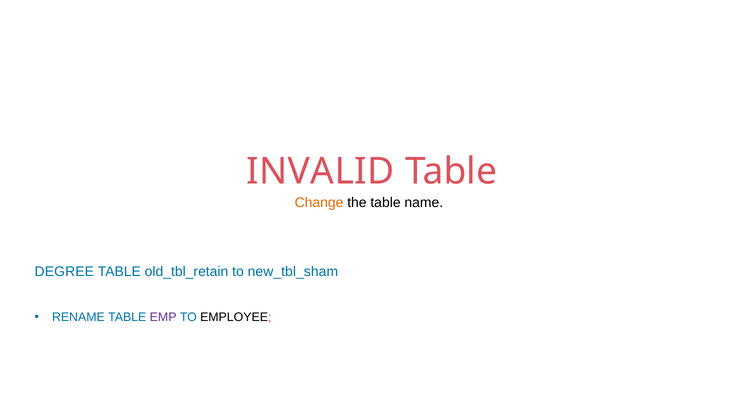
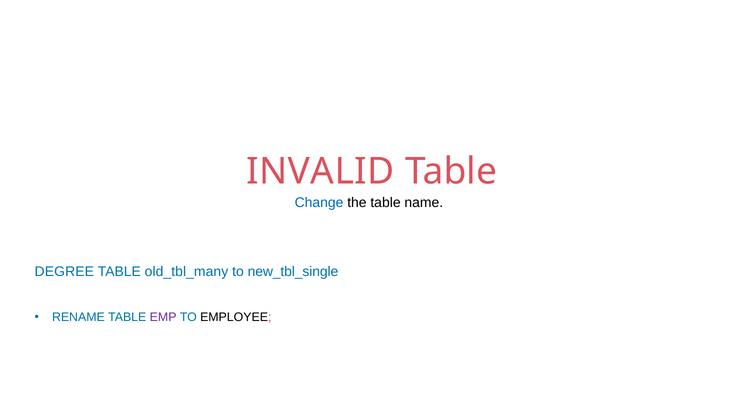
Change colour: orange -> blue
old_tbl_retain: old_tbl_retain -> old_tbl_many
new_tbl_sham: new_tbl_sham -> new_tbl_single
